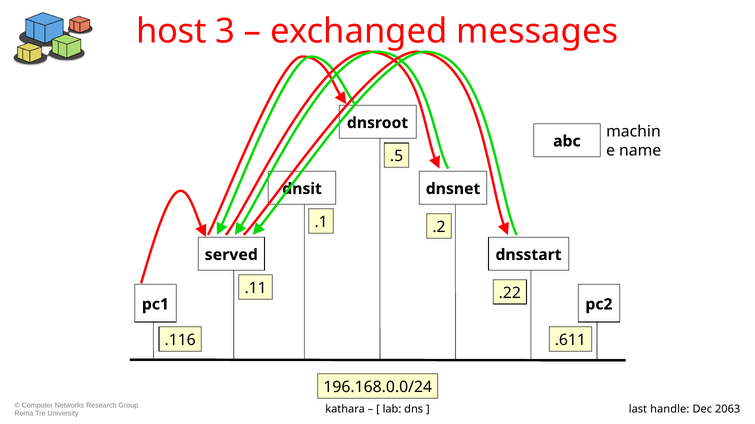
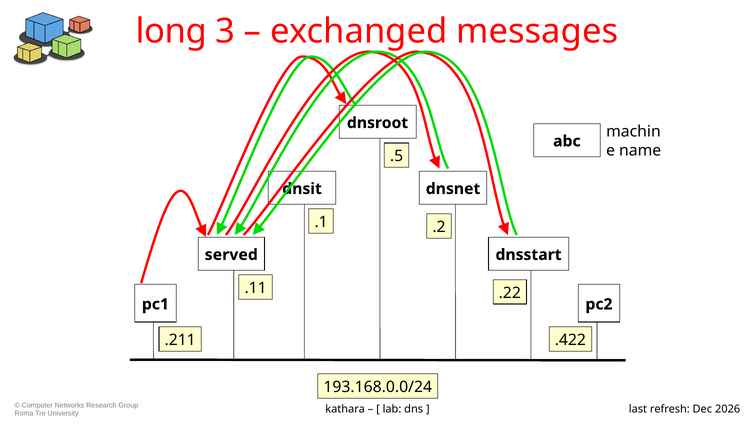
host: host -> long
.116: .116 -> .211
.611: .611 -> .422
196.168.0.0/24: 196.168.0.0/24 -> 193.168.0.0/24
handle: handle -> refresh
2063: 2063 -> 2026
